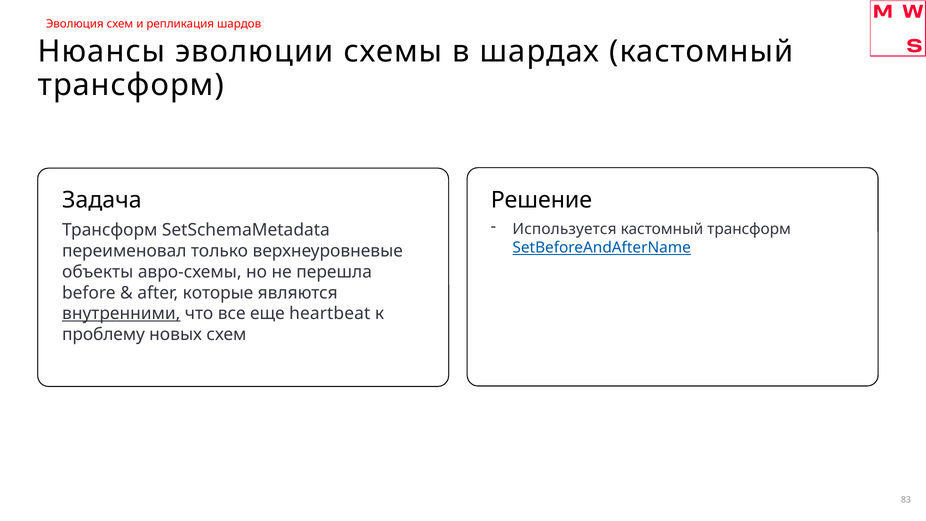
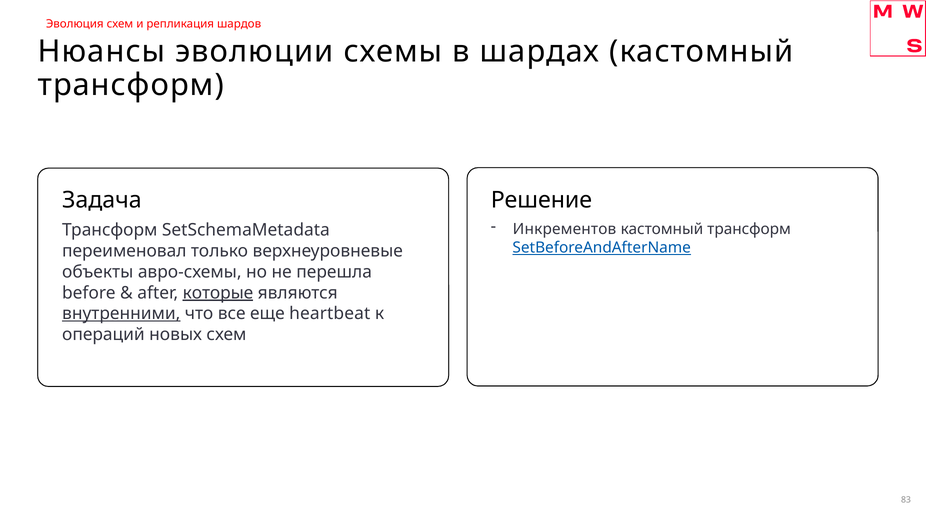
Используется: Используется -> Инкрементов
которые underline: none -> present
проблему: проблему -> операций
